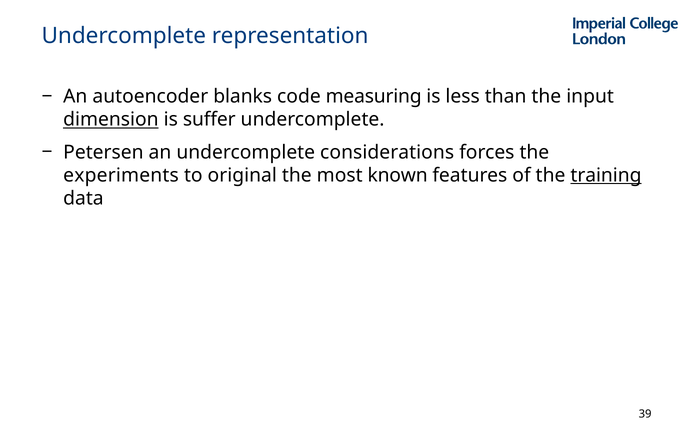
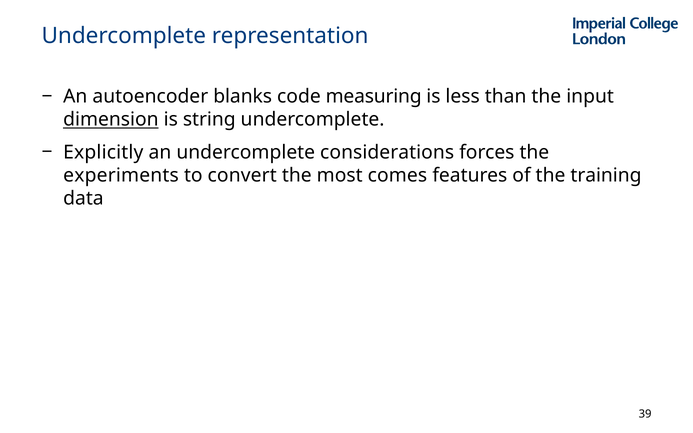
suffer: suffer -> string
Petersen: Petersen -> Explicitly
original: original -> convert
known: known -> comes
training underline: present -> none
